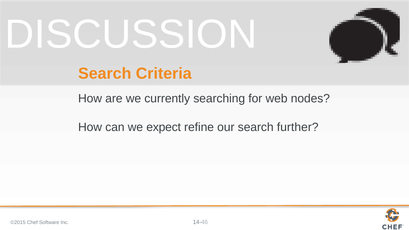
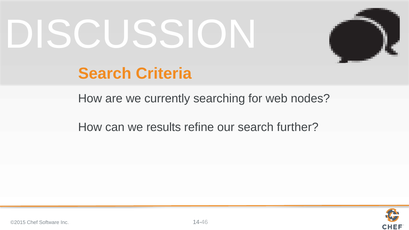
expect: expect -> results
